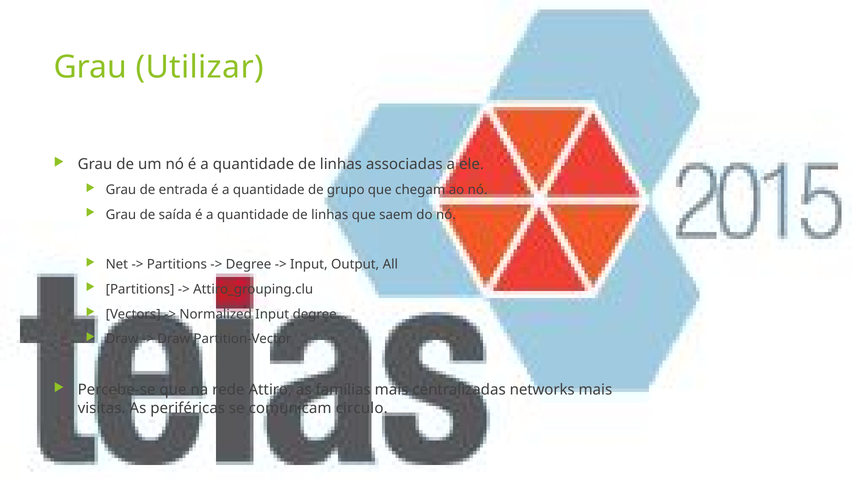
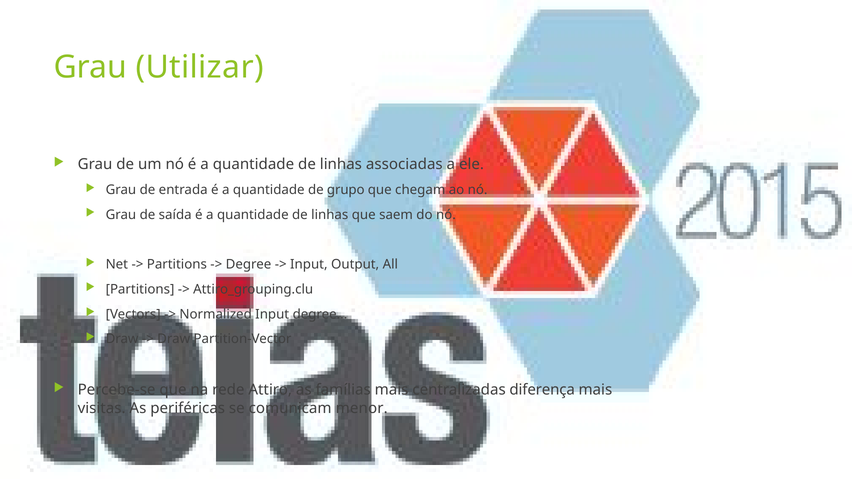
networks: networks -> diferença
circulo: circulo -> menor
